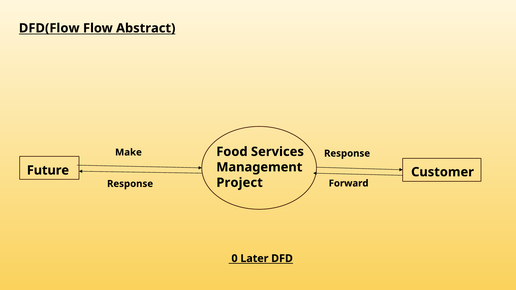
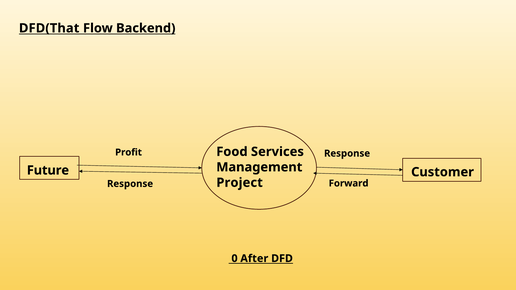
DFD(Flow: DFD(Flow -> DFD(That
Abstract: Abstract -> Backend
Make: Make -> Profit
Later: Later -> After
